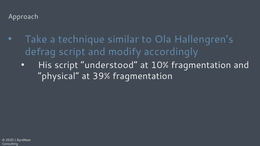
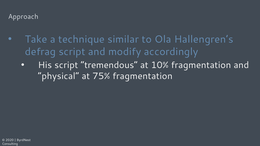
understood: understood -> tremendous
39%: 39% -> 75%
